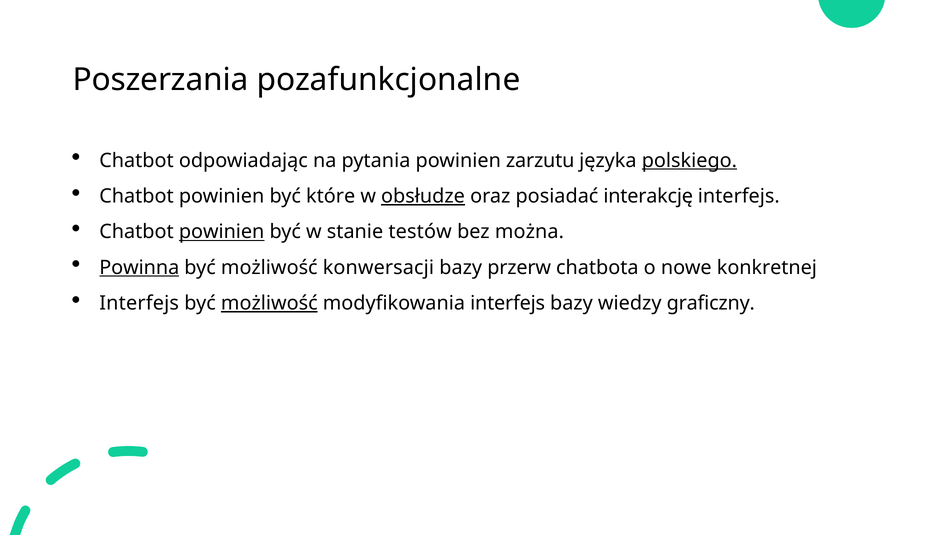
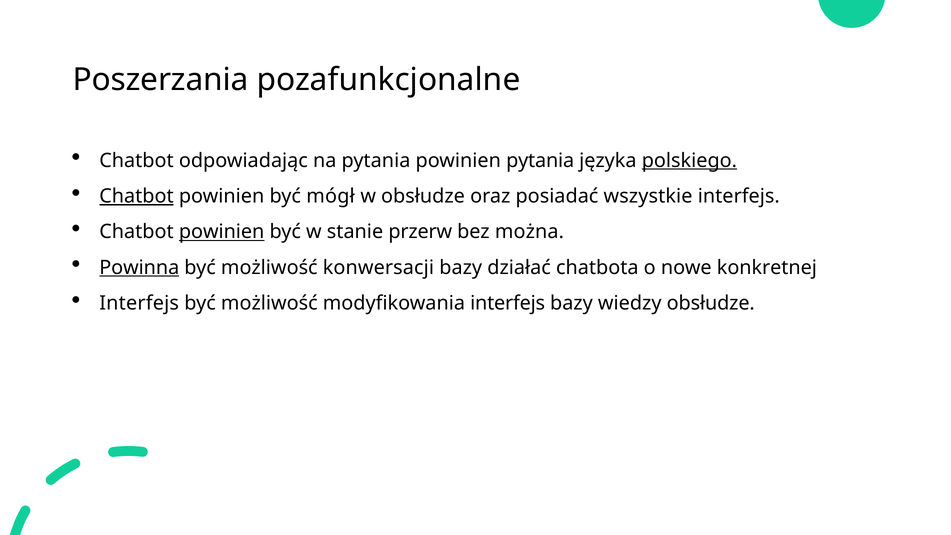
powinien zarzutu: zarzutu -> pytania
Chatbot at (136, 196) underline: none -> present
które: które -> mógł
obsłudze at (423, 196) underline: present -> none
interakcję: interakcję -> wszystkie
testów: testów -> przerw
przerw: przerw -> działać
możliwość at (269, 303) underline: present -> none
wiedzy graficzny: graficzny -> obsłudze
